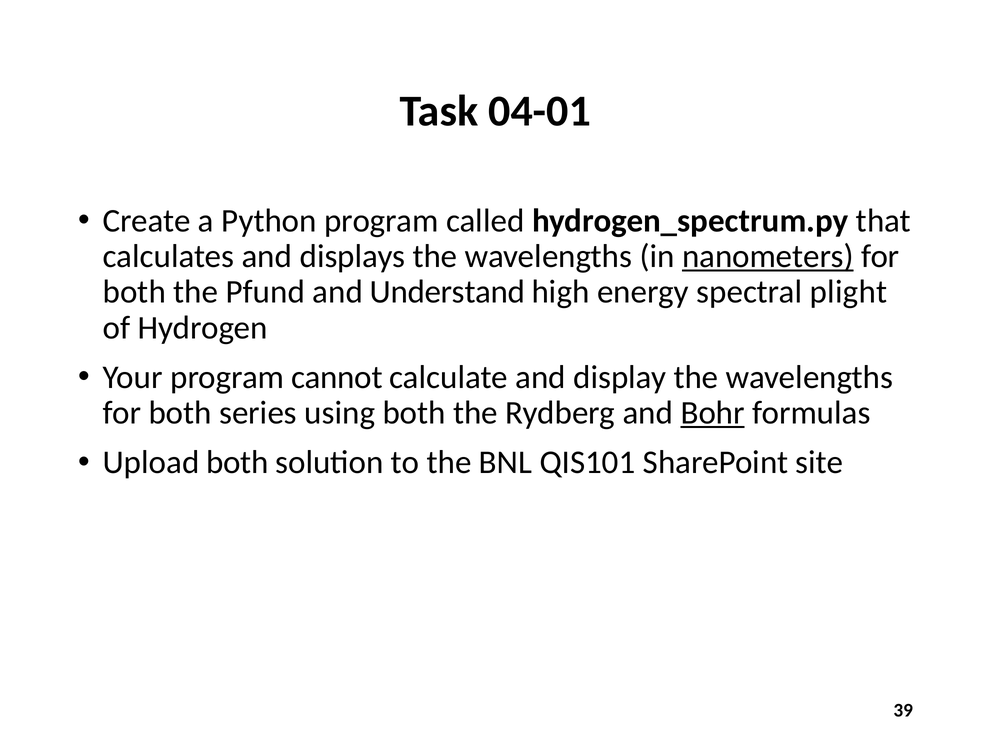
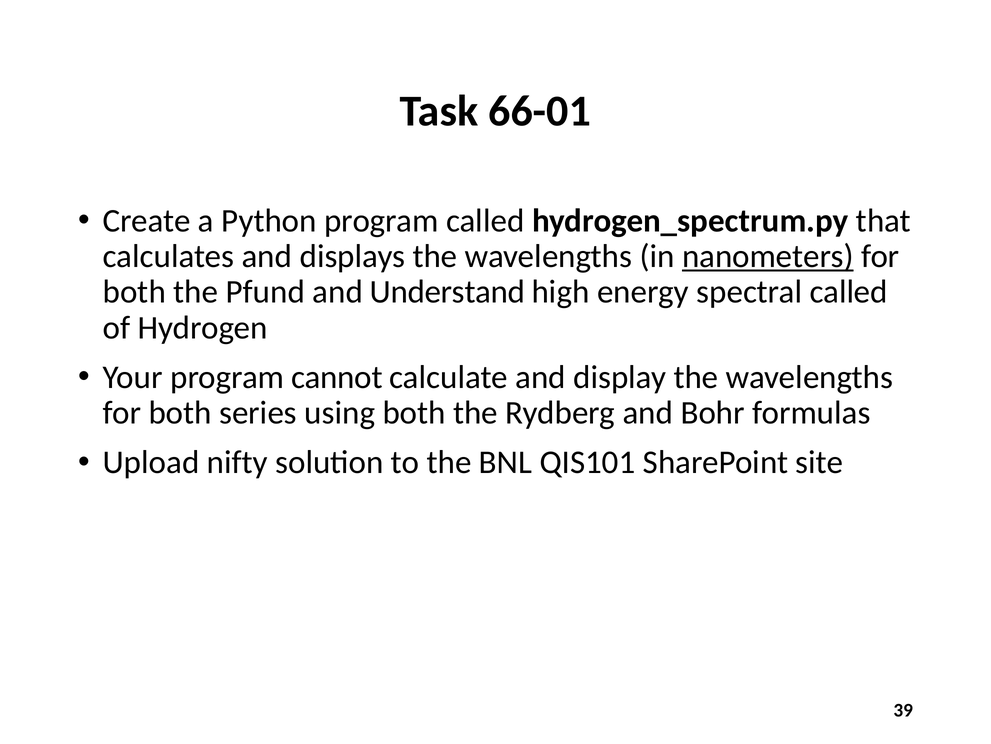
04-01: 04-01 -> 66-01
spectral plight: plight -> called
Bohr underline: present -> none
Upload both: both -> nifty
